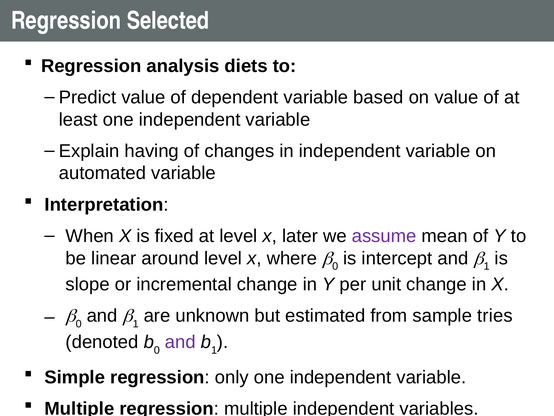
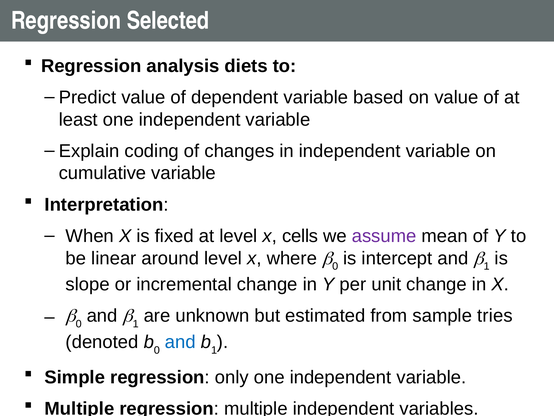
having: having -> coding
automated: automated -> cumulative
later: later -> cells
and at (180, 342) colour: purple -> blue
